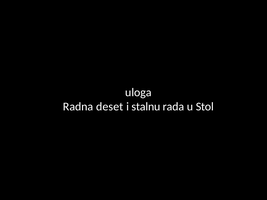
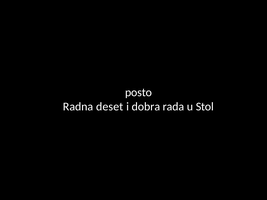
uloga: uloga -> posto
stalnu: stalnu -> dobra
